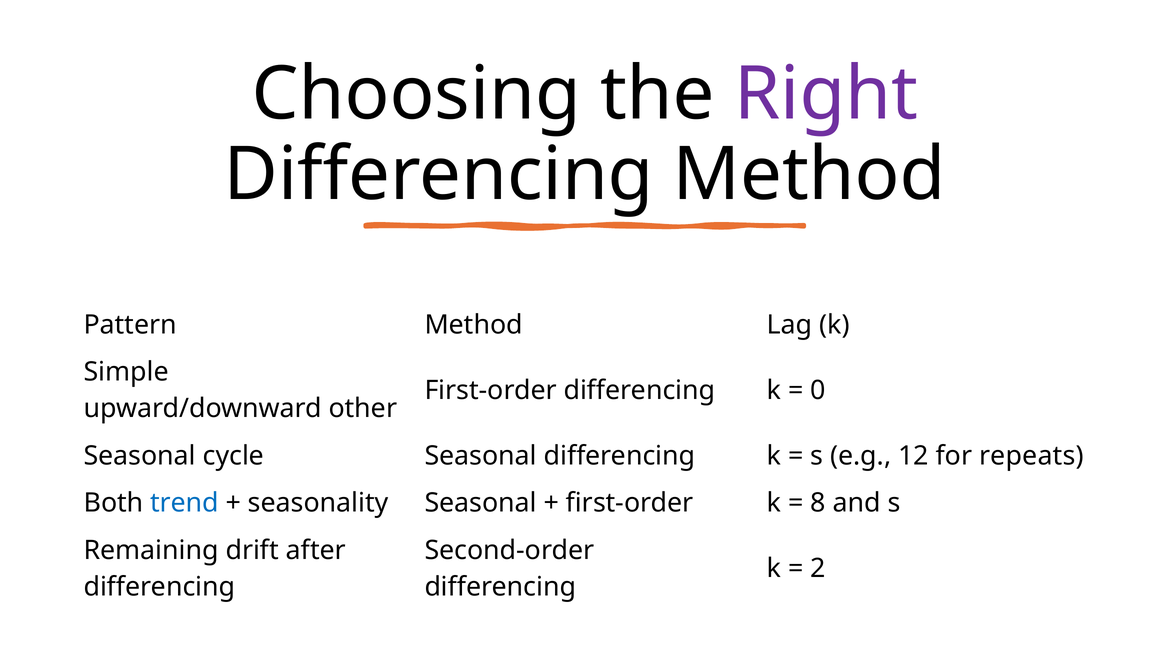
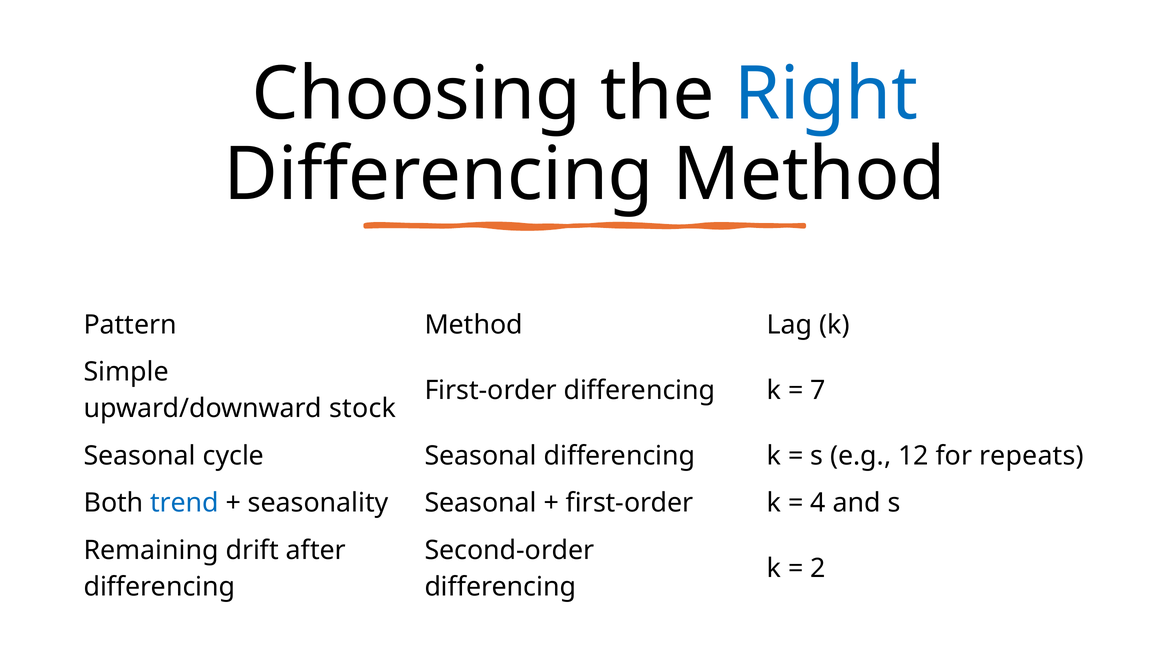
Right colour: purple -> blue
0: 0 -> 7
other: other -> stock
8: 8 -> 4
